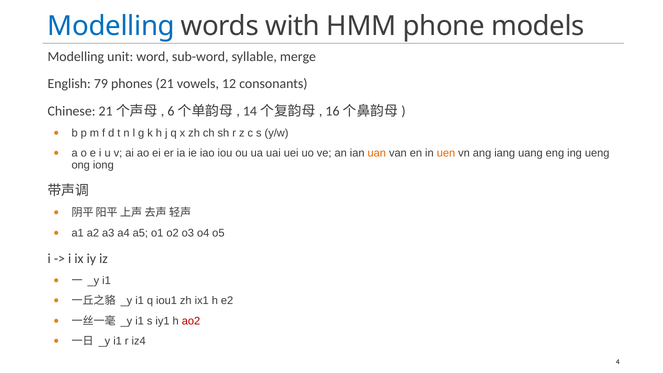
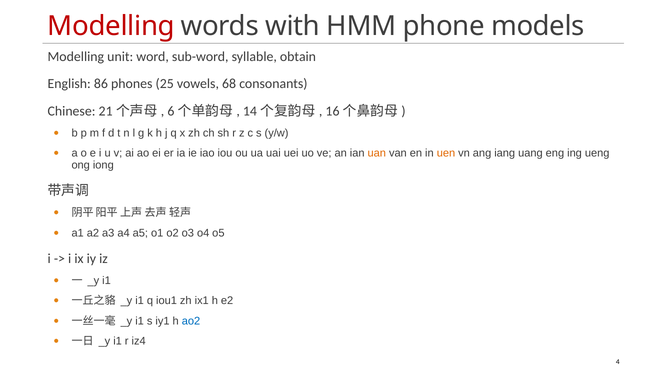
Modelling at (111, 26) colour: blue -> red
merge: merge -> obtain
79: 79 -> 86
21: 21 -> 25
12: 12 -> 68
ao2 colour: red -> blue
